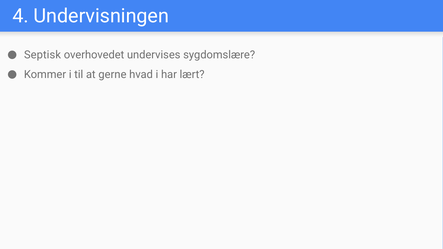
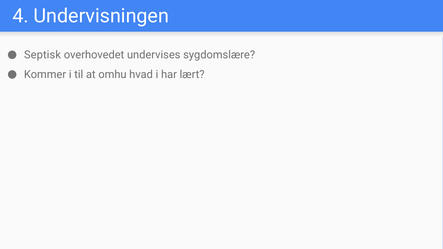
gerne: gerne -> omhu
